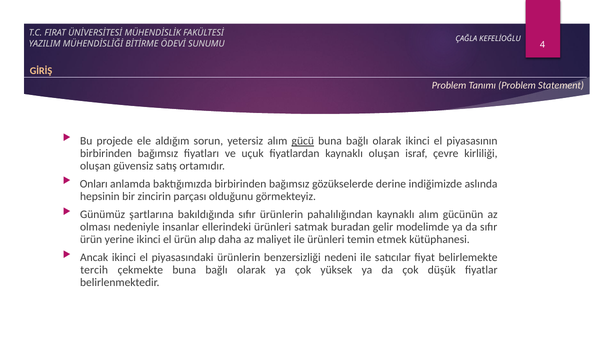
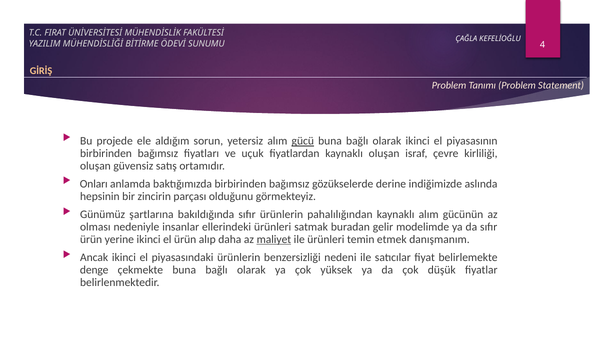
maliyet underline: none -> present
kütüphanesi: kütüphanesi -> danışmanım
tercih: tercih -> denge
